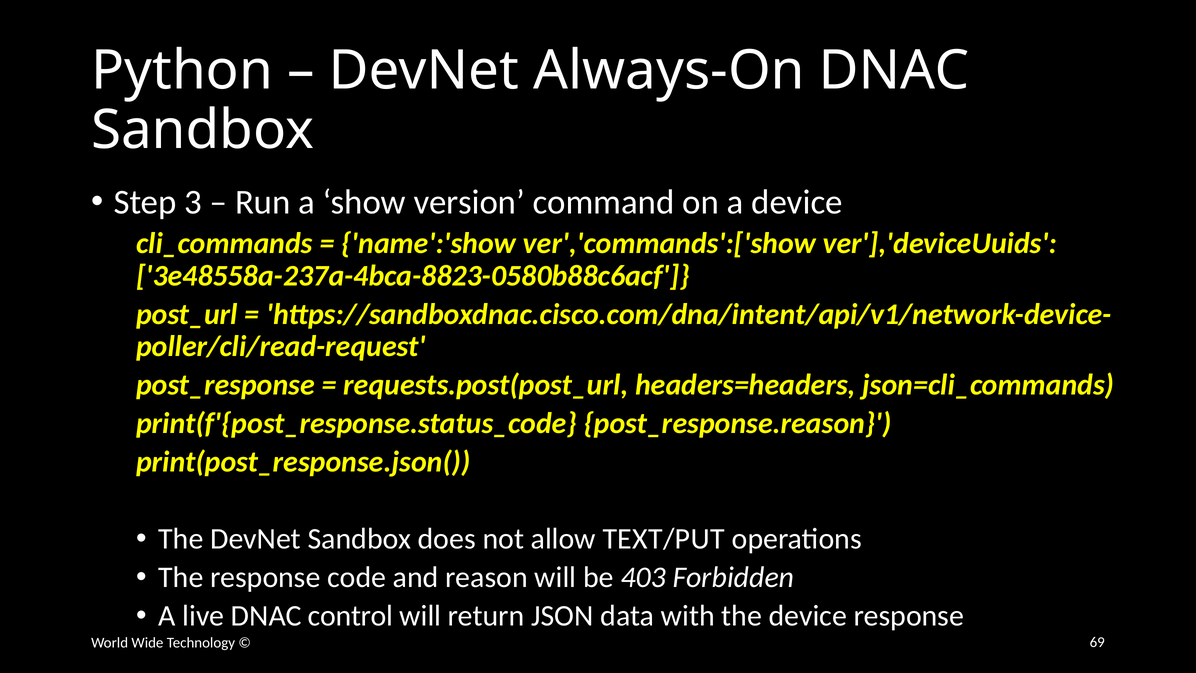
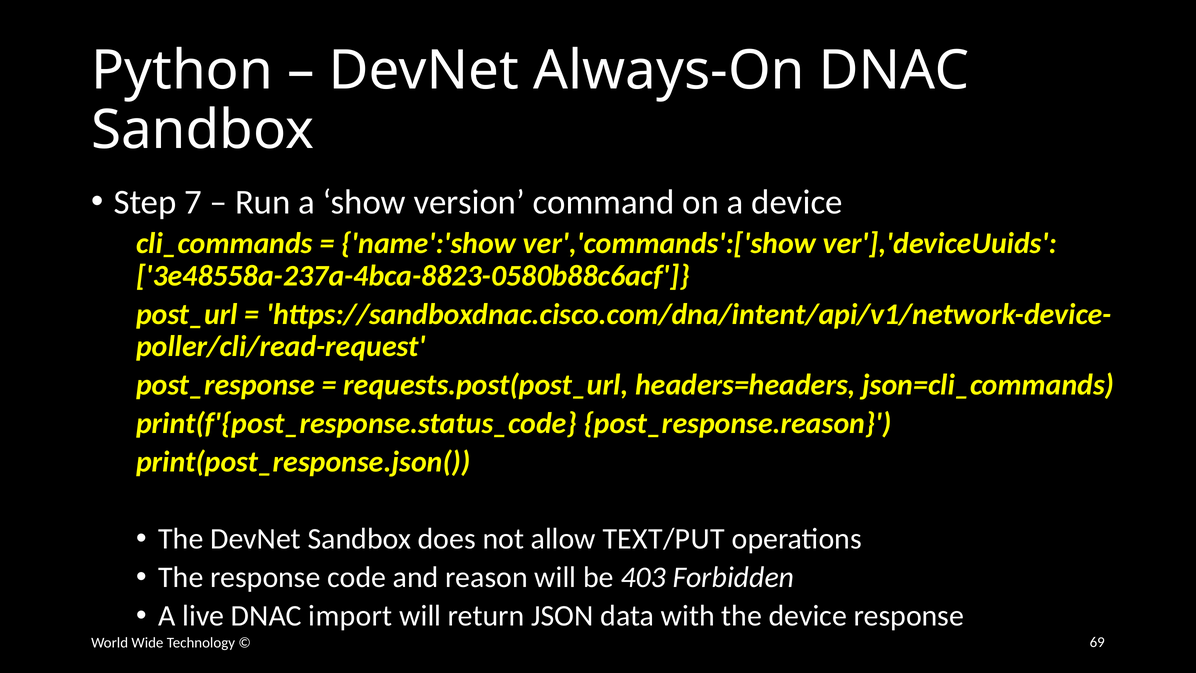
3: 3 -> 7
control: control -> import
